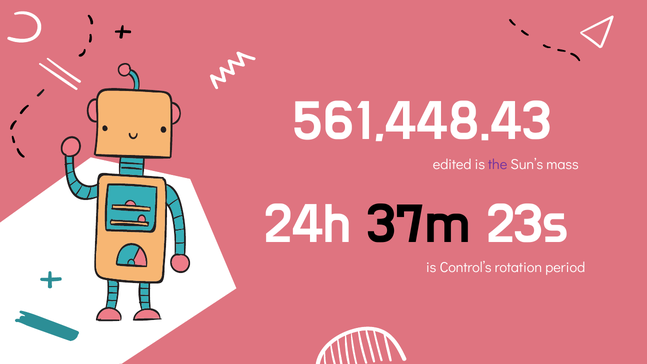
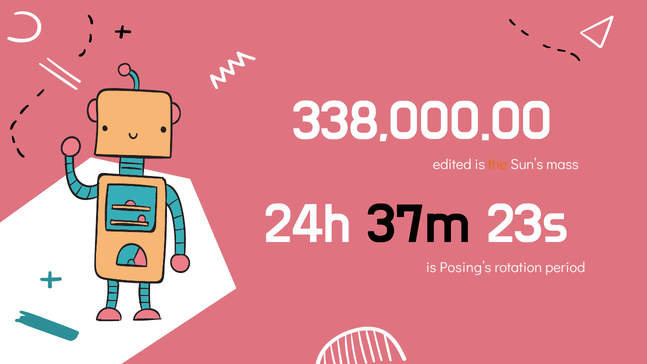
561,448.43: 561,448.43 -> 338,000.00
the colour: purple -> orange
Control’s: Control’s -> Posing’s
